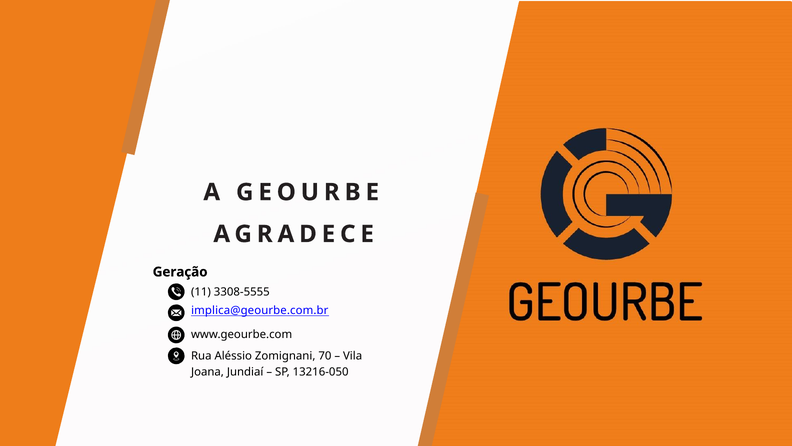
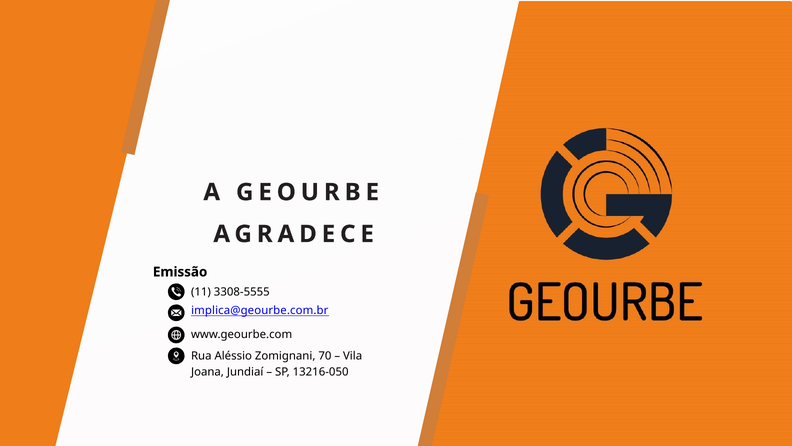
Geração: Geração -> Emissão
